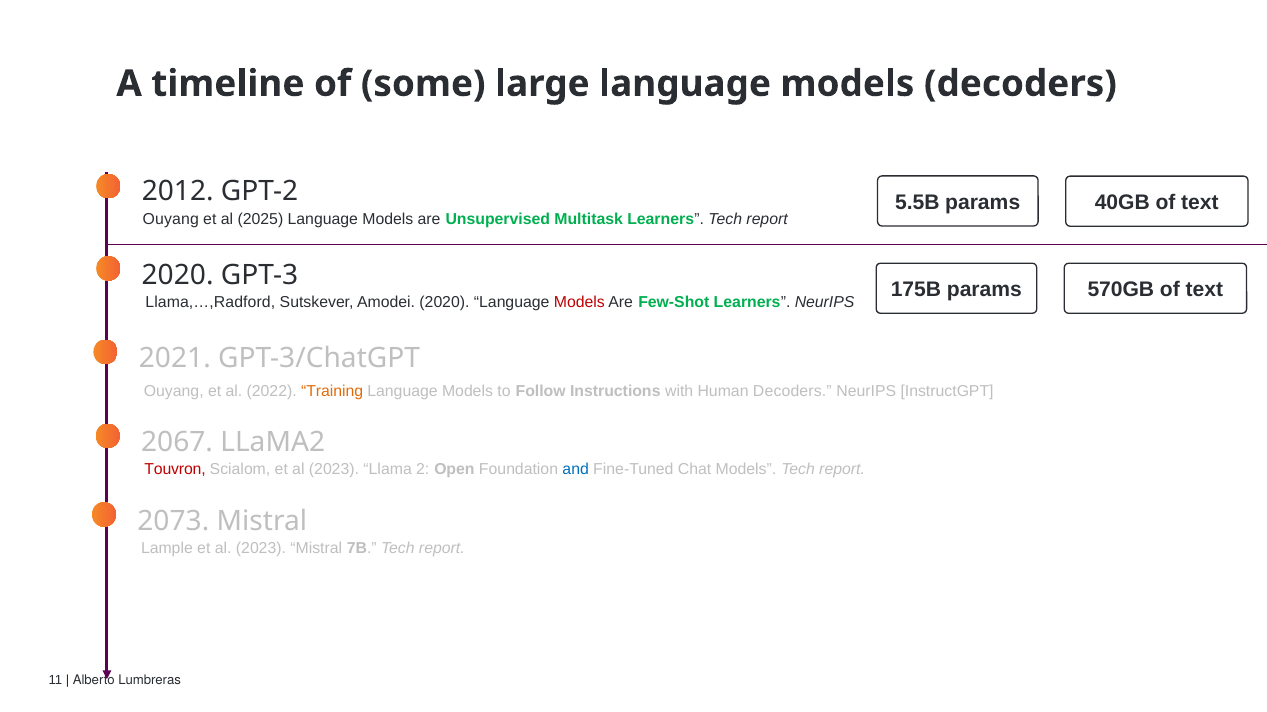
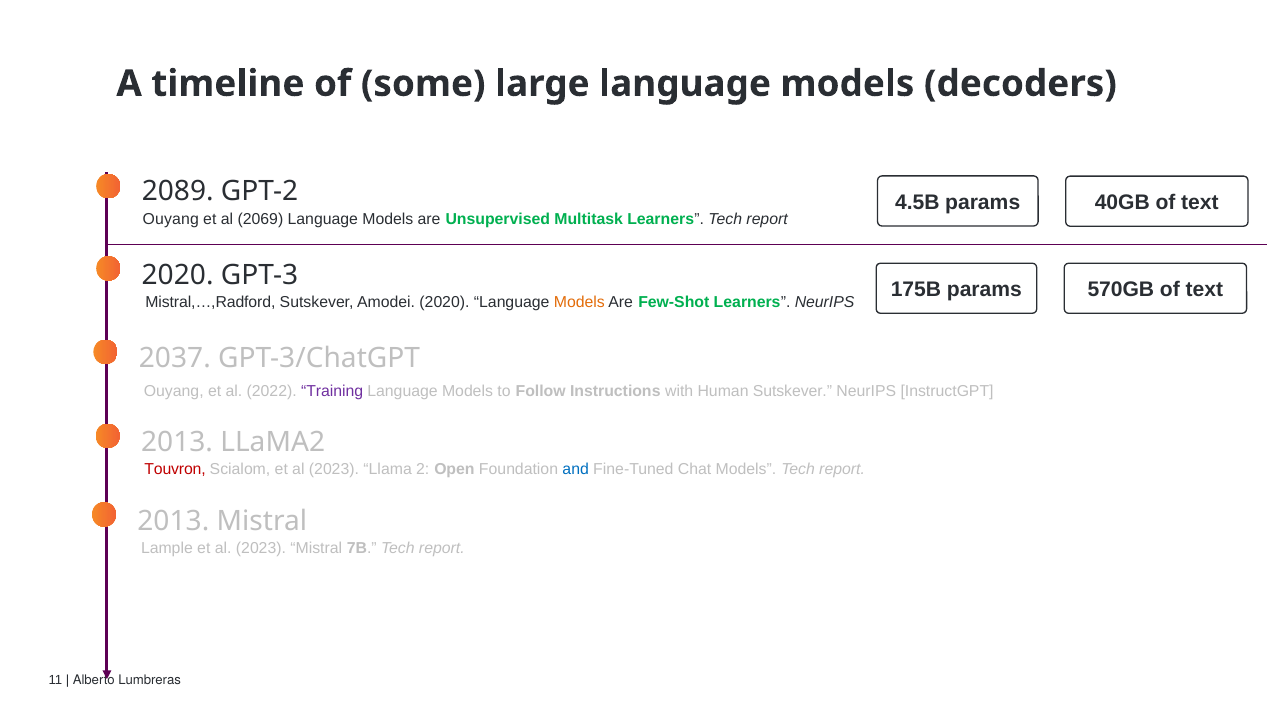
2012: 2012 -> 2089
5.5B: 5.5B -> 4.5B
2025: 2025 -> 2069
Llama,…,Radford: Llama,…,Radford -> Mistral,…,Radford
Models at (579, 302) colour: red -> orange
2021: 2021 -> 2037
Training colour: orange -> purple
Human Decoders: Decoders -> Sutskever
2067 at (177, 443): 2067 -> 2013
2073 at (173, 522): 2073 -> 2013
